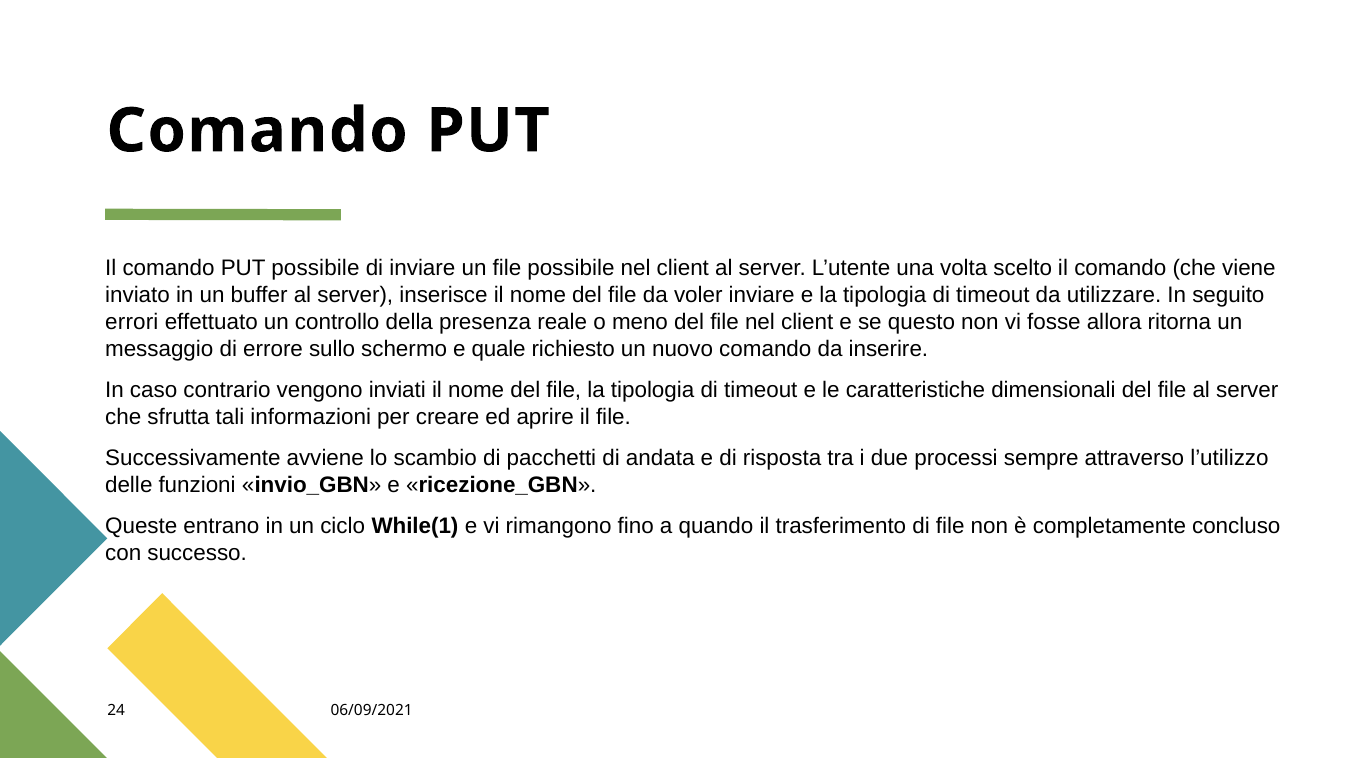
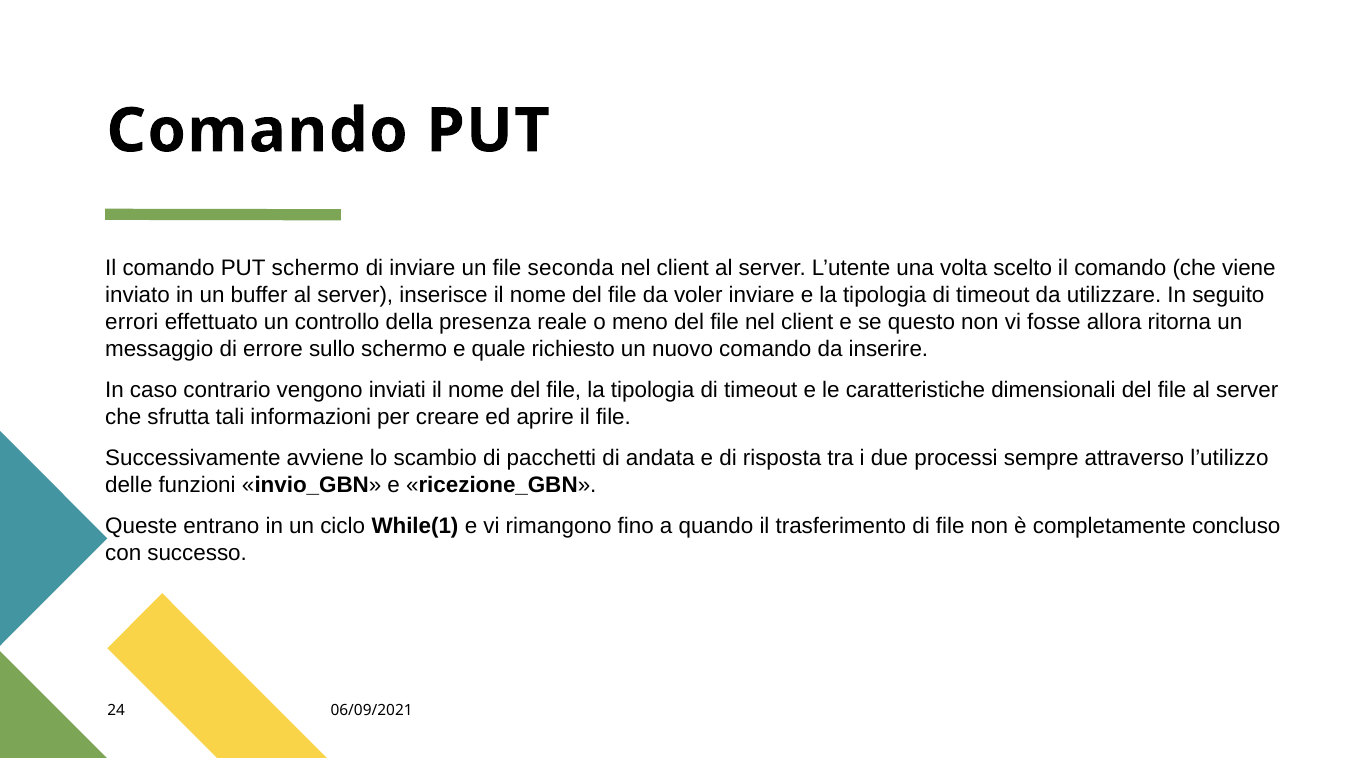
PUT possibile: possibile -> schermo
file possibile: possibile -> seconda
